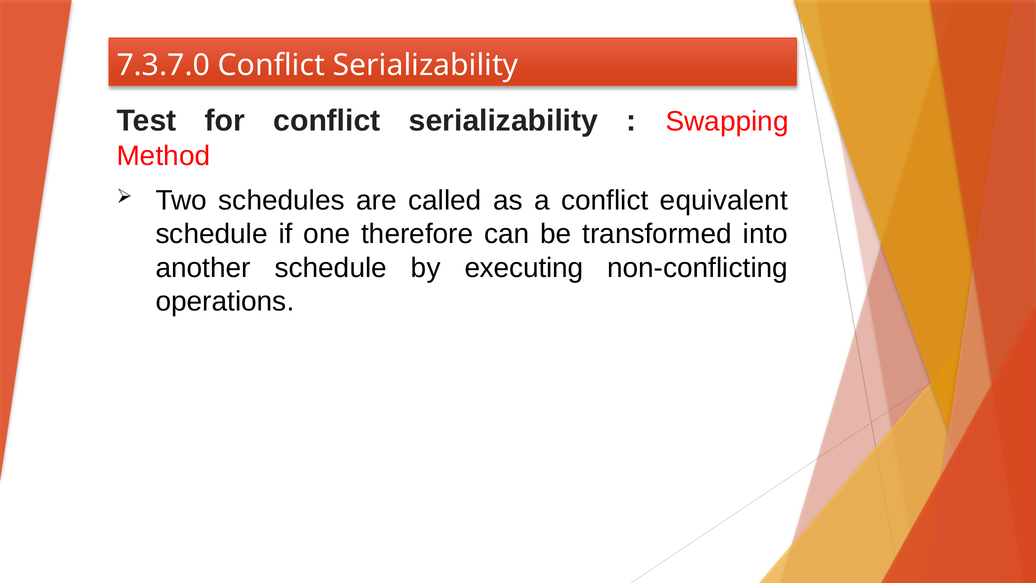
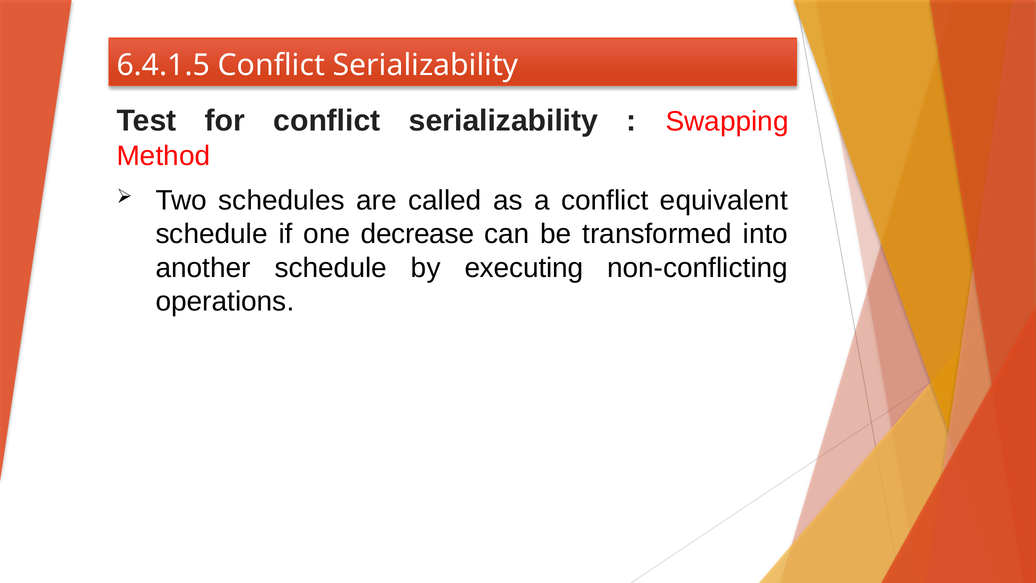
7.3.7.0: 7.3.7.0 -> 6.4.1.5
therefore: therefore -> decrease
